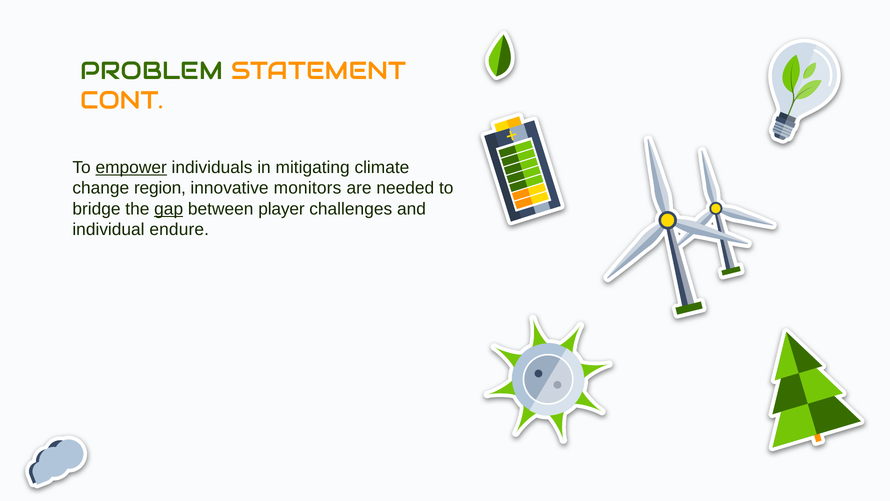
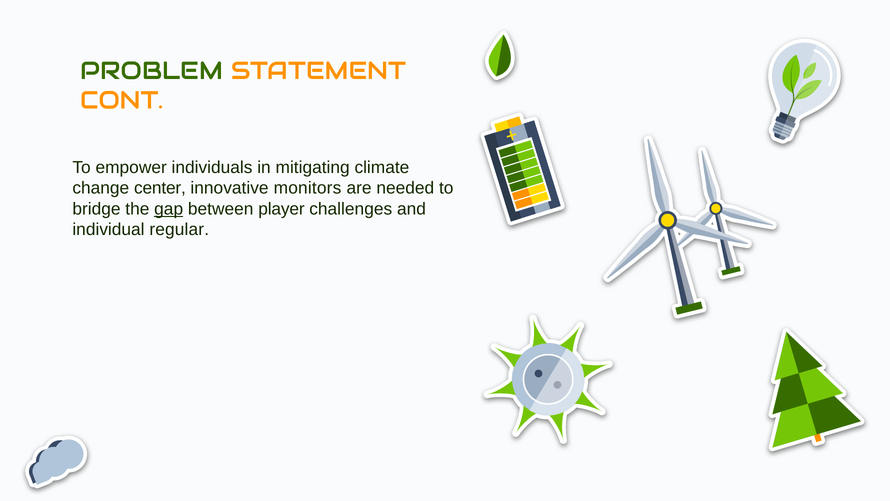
empower underline: present -> none
region: region -> center
endure: endure -> regular
